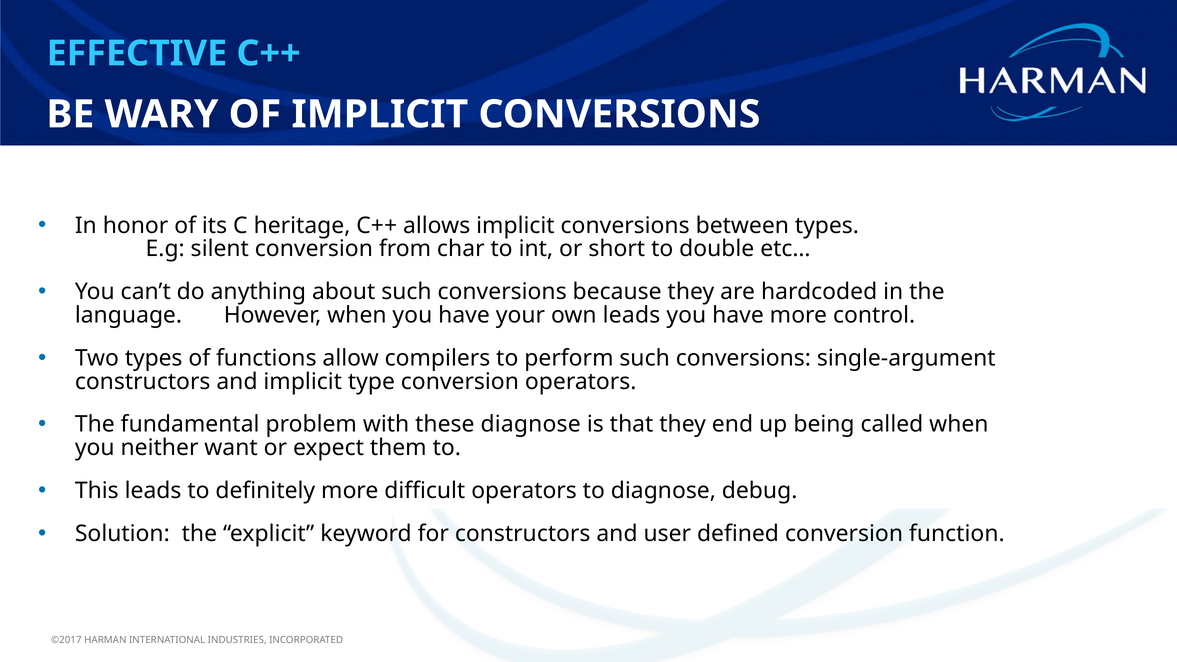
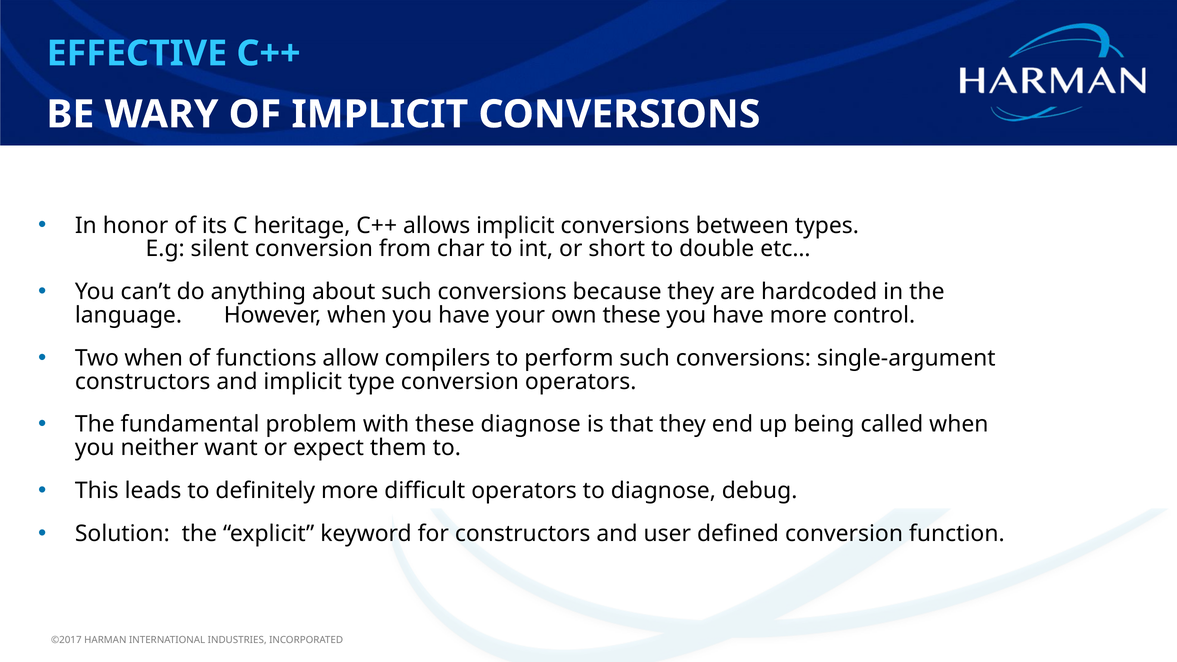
own leads: leads -> these
Two types: types -> when
